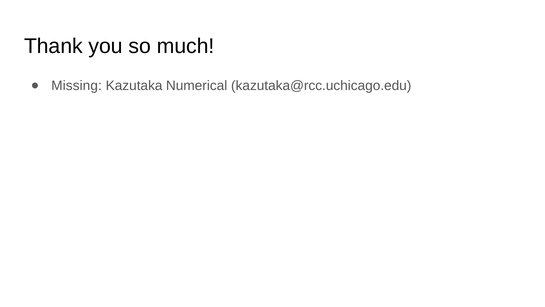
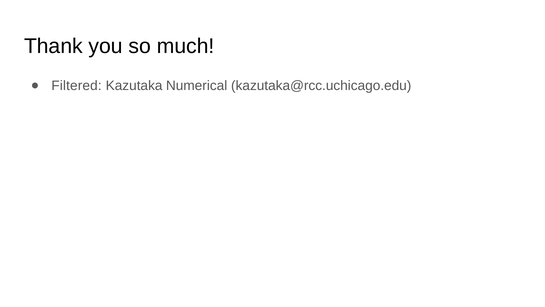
Missing: Missing -> Filtered
